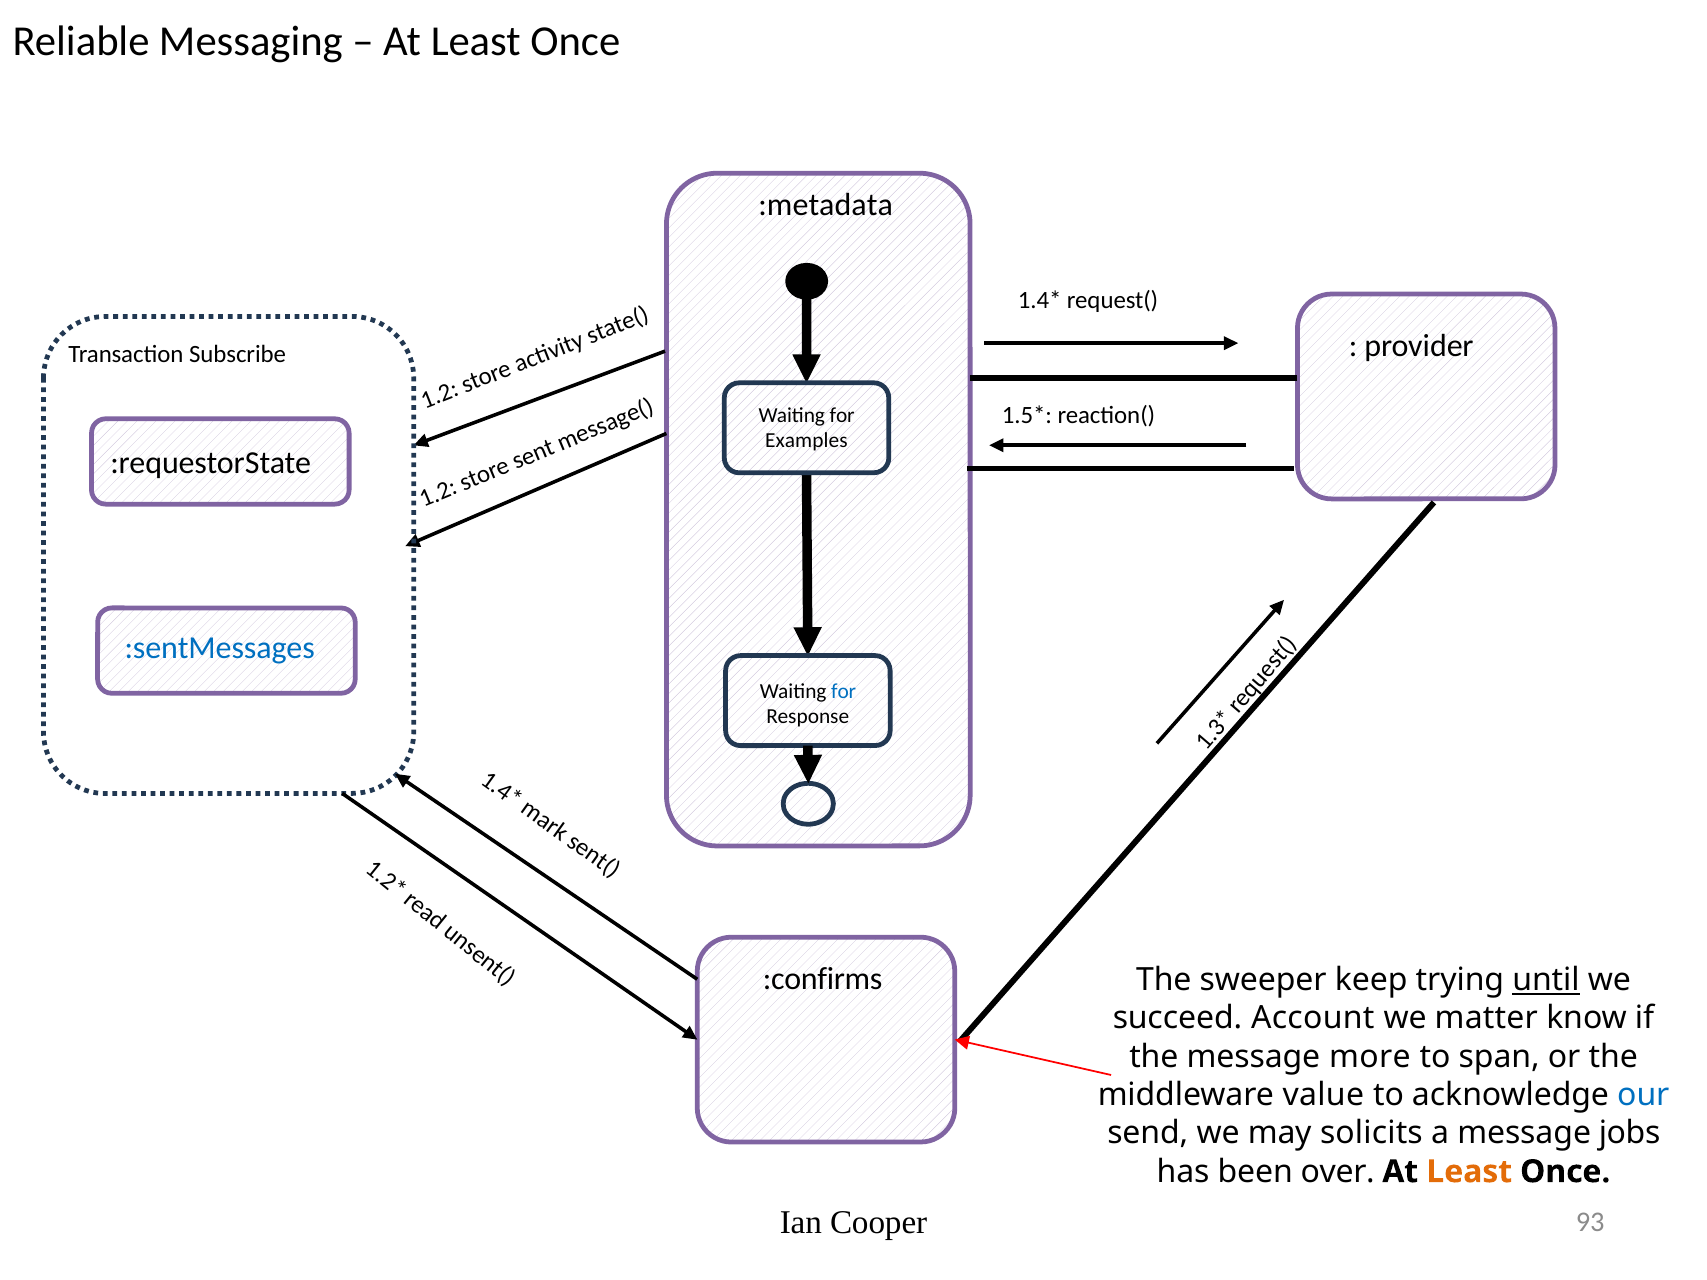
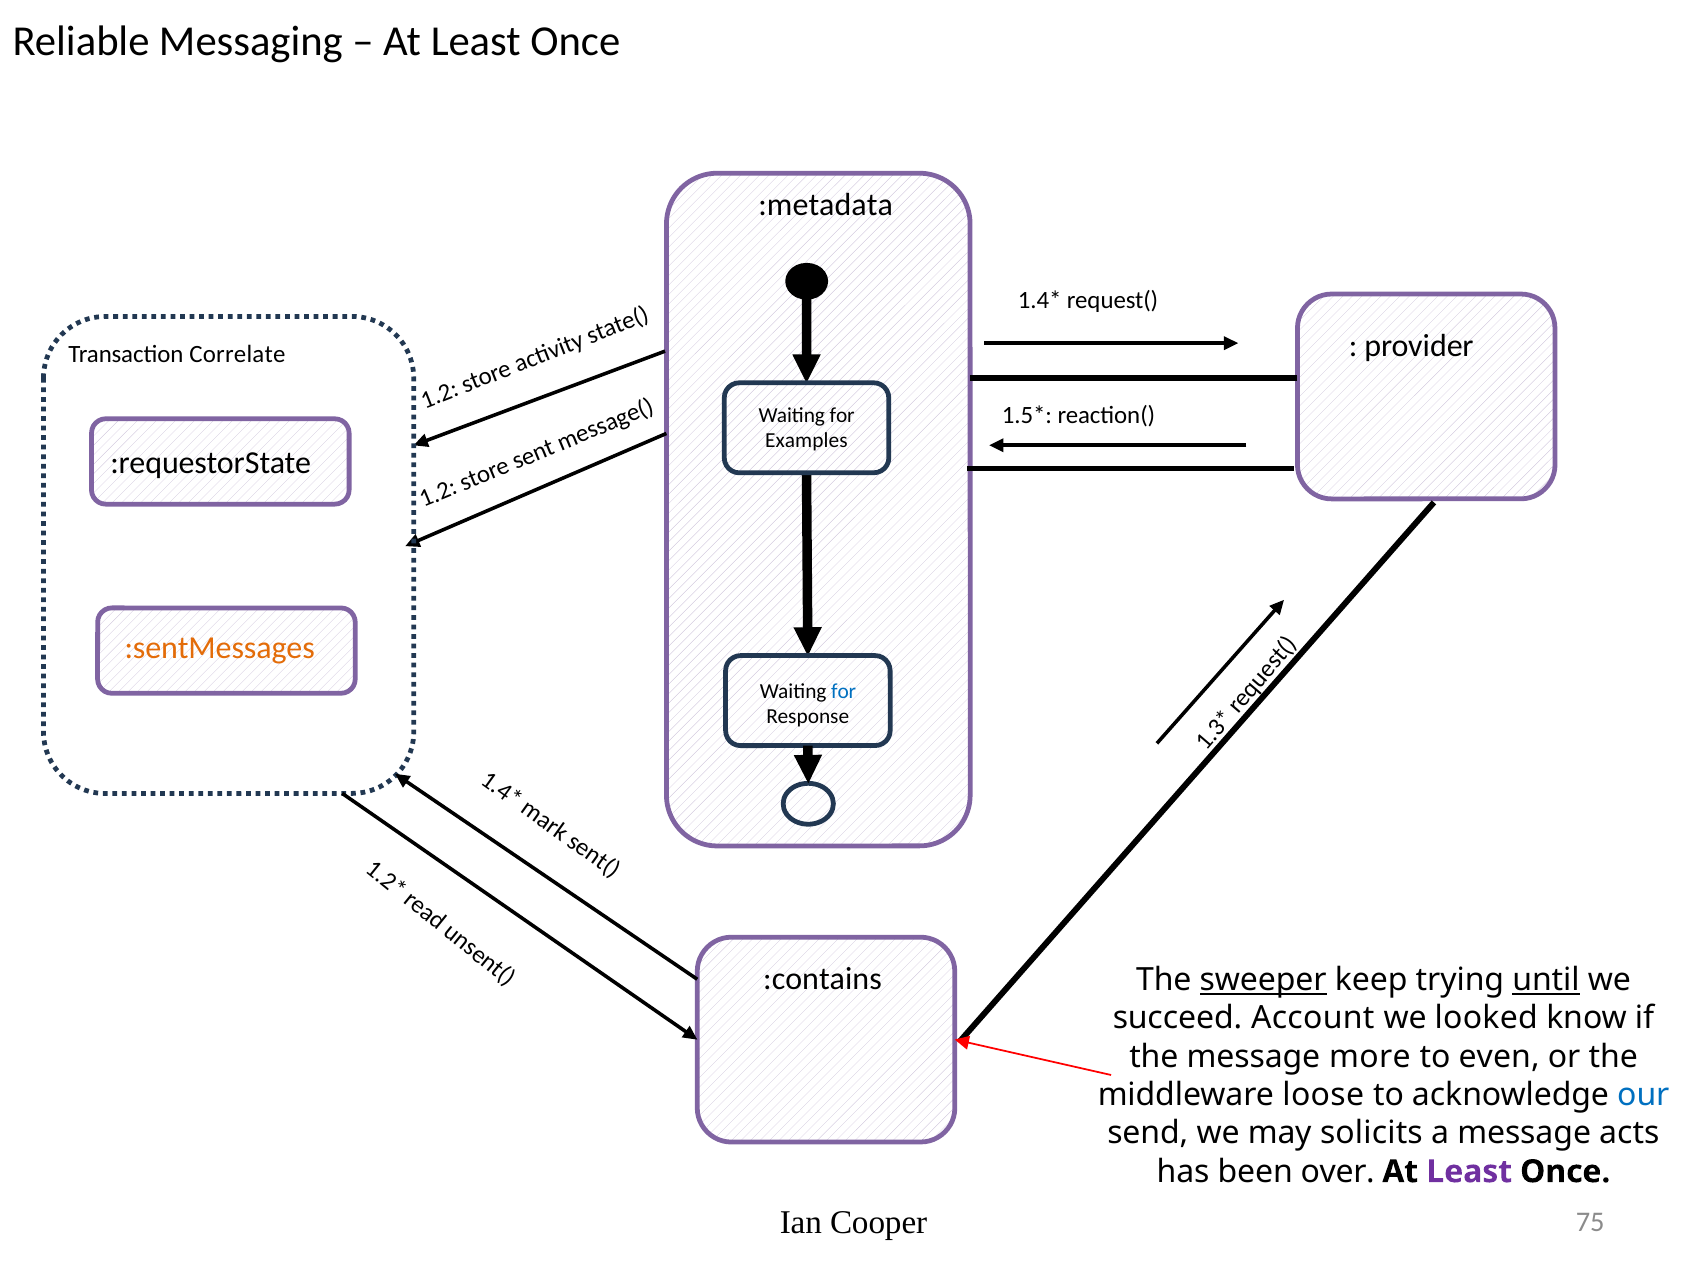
Subscribe: Subscribe -> Correlate
:sentMessages colour: blue -> orange
:confirms: :confirms -> :contains
sweeper underline: none -> present
matter: matter -> looked
span: span -> even
value: value -> loose
jobs: jobs -> acts
Least at (1469, 1172) colour: orange -> purple
93: 93 -> 75
